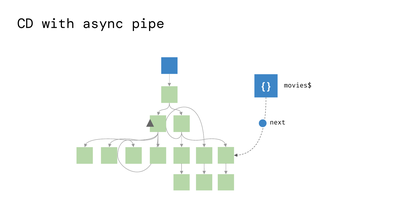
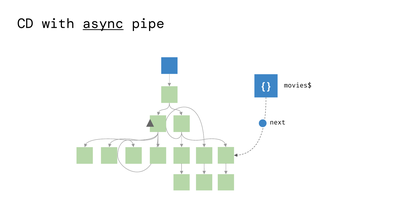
async underline: none -> present
